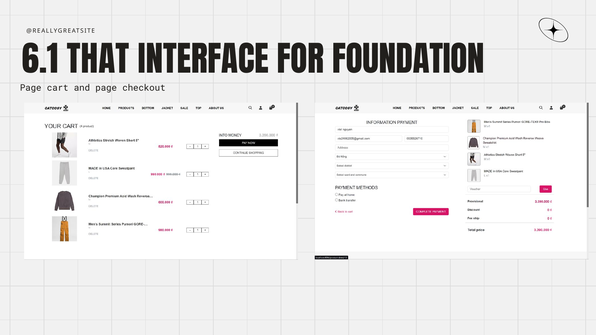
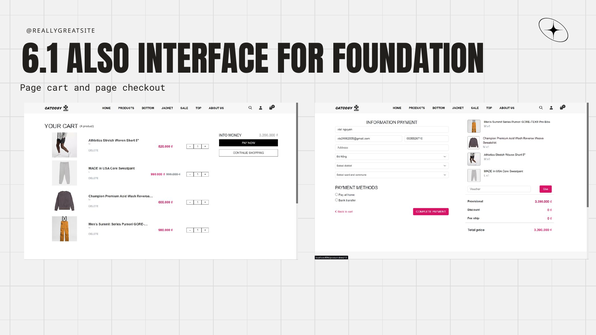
THAT: THAT -> ALSO
